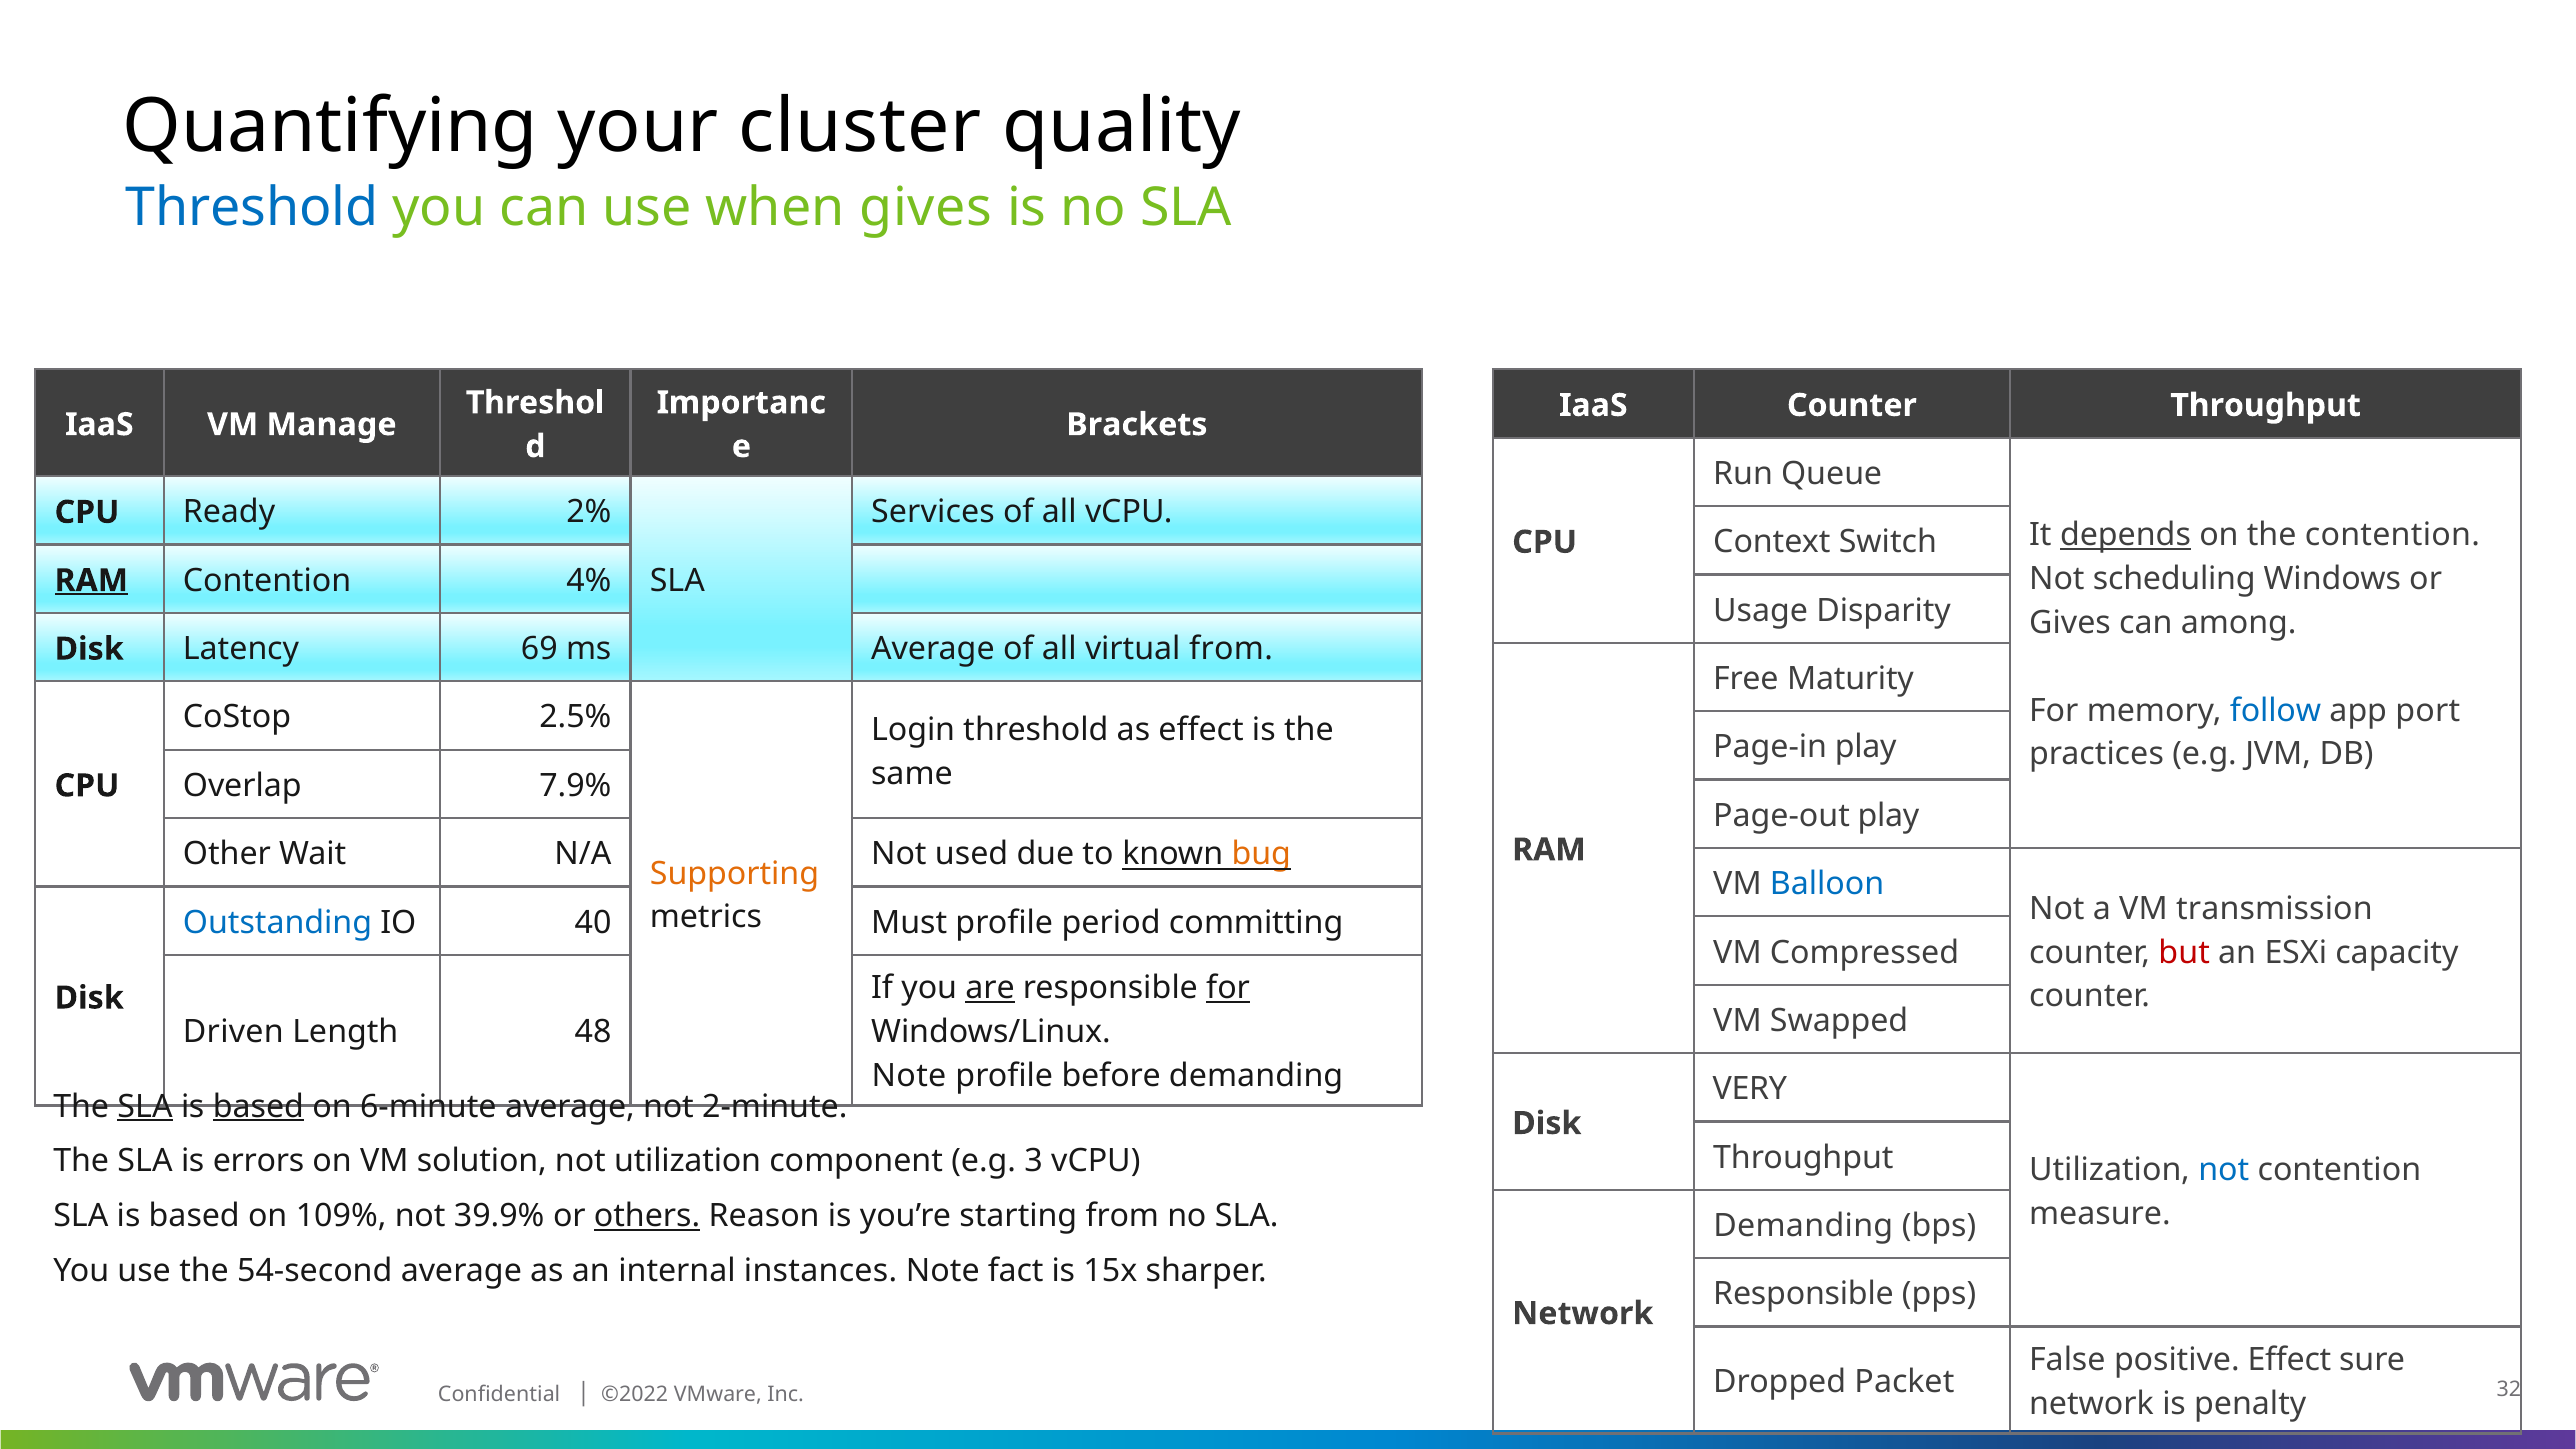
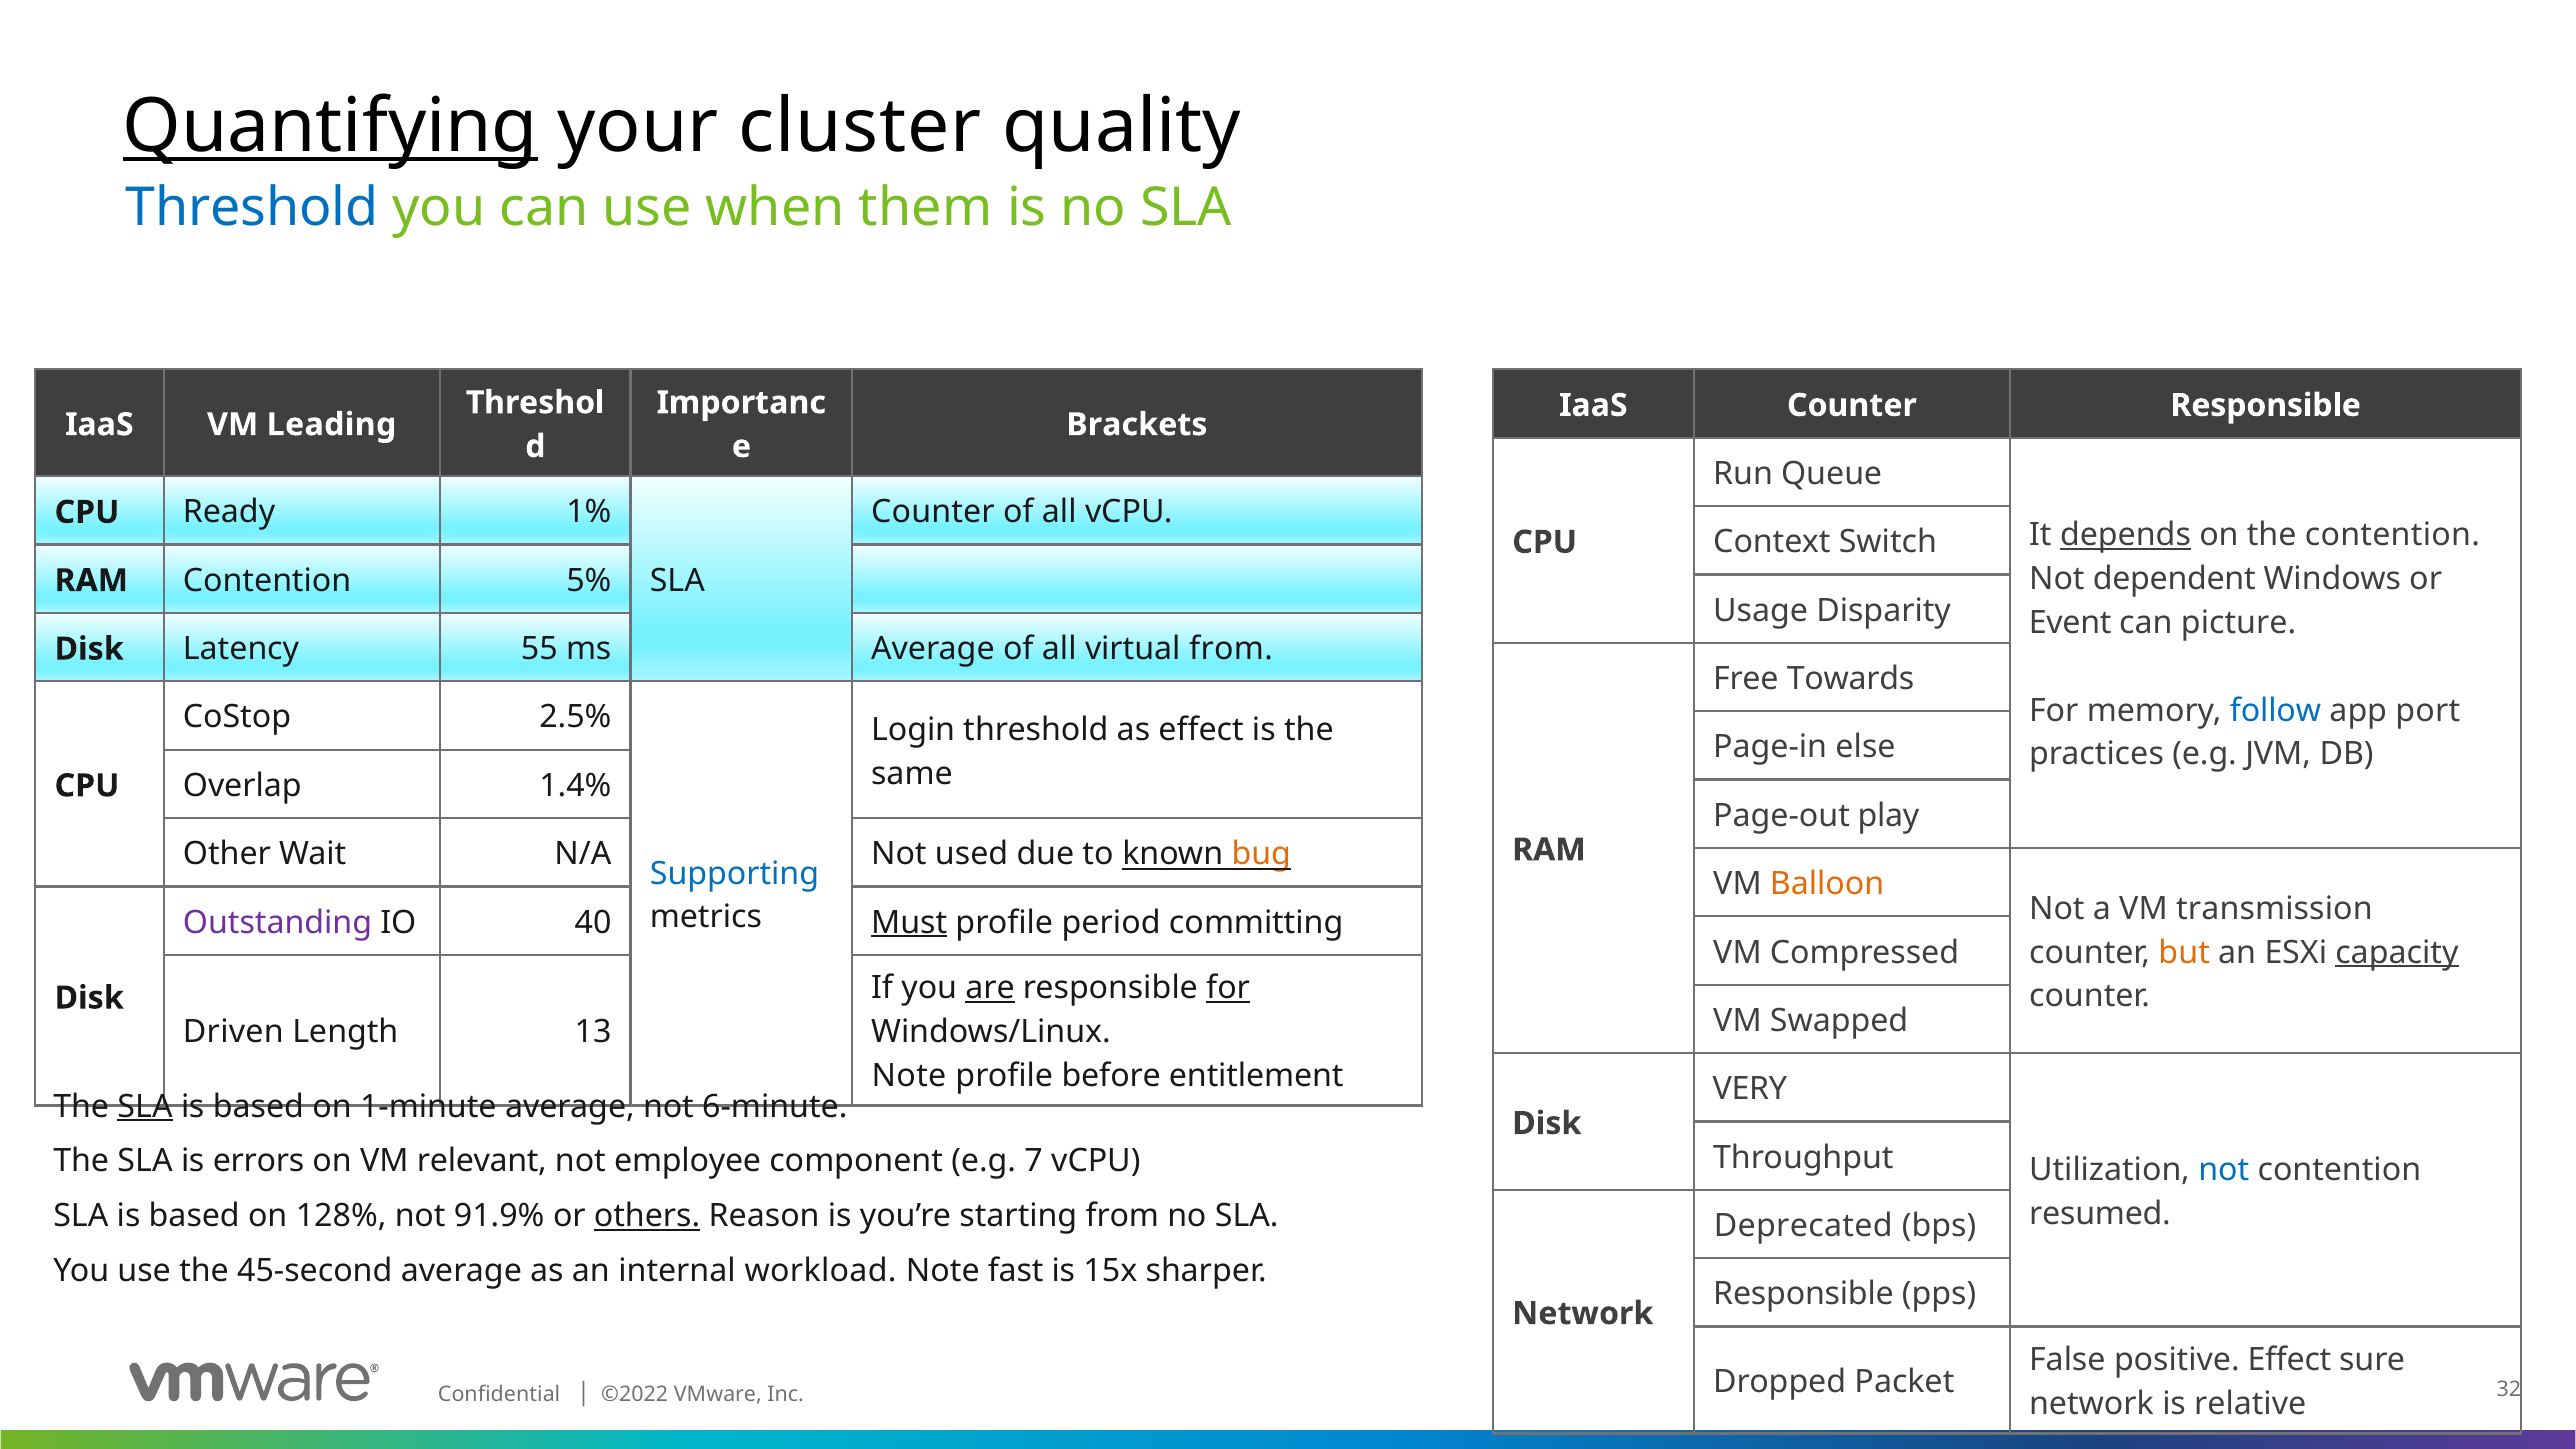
Quantifying underline: none -> present
when gives: gives -> them
Counter Throughput: Throughput -> Responsible
Manage: Manage -> Leading
Services at (933, 512): Services -> Counter
2%: 2% -> 1%
scheduling: scheduling -> dependent
RAM at (91, 581) underline: present -> none
4%: 4% -> 5%
Gives at (2070, 623): Gives -> Event
among: among -> picture
69: 69 -> 55
Maturity: Maturity -> Towards
Page-in play: play -> else
7.9%: 7.9% -> 1.4%
Supporting colour: orange -> blue
Balloon colour: blue -> orange
Outstanding colour: blue -> purple
Must underline: none -> present
but colour: red -> orange
capacity underline: none -> present
48: 48 -> 13
before demanding: demanding -> entitlement
based at (258, 1106) underline: present -> none
6-minute: 6-minute -> 1-minute
2-minute: 2-minute -> 6-minute
solution: solution -> relevant
not utilization: utilization -> employee
3: 3 -> 7
measure: measure -> resumed
109%: 109% -> 128%
39.9%: 39.9% -> 91.9%
Demanding at (1803, 1226): Demanding -> Deprecated
54-second: 54-second -> 45-second
instances: instances -> workload
fact: fact -> fast
penalty: penalty -> relative
